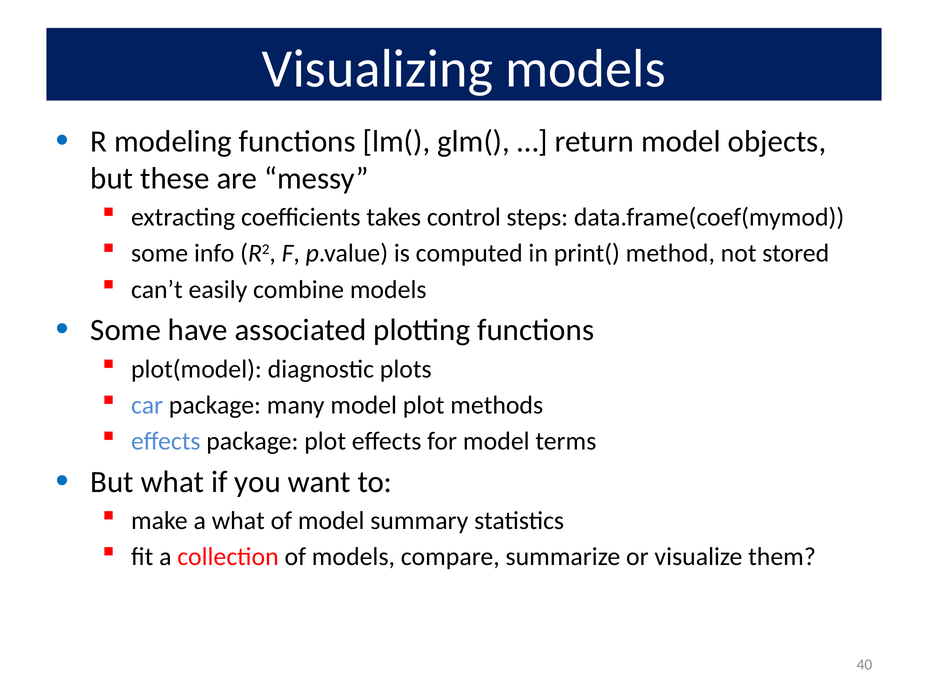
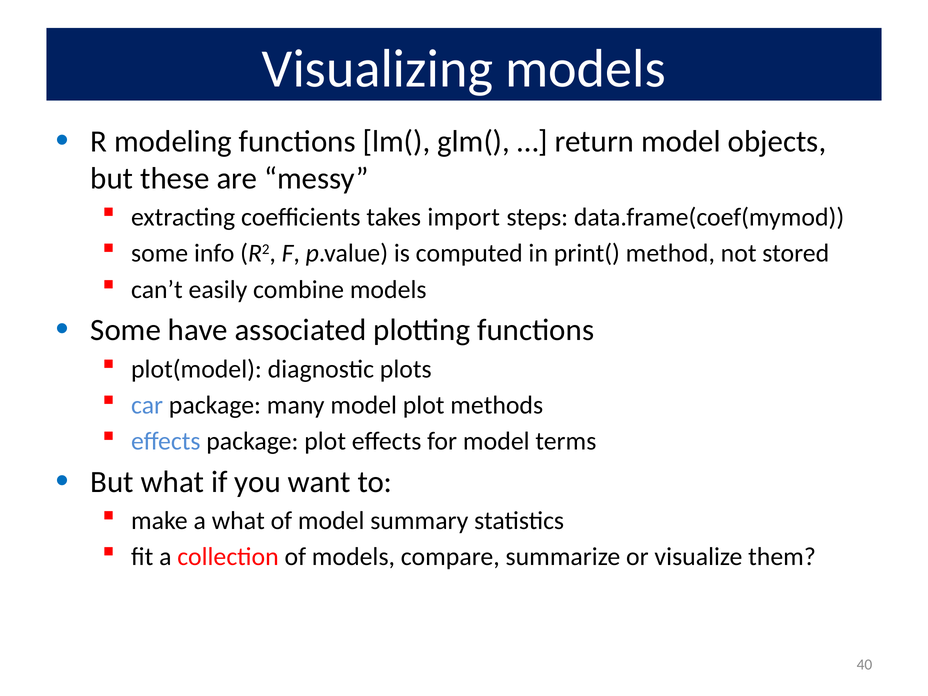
control: control -> import
